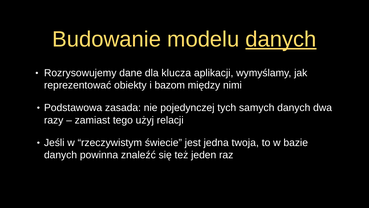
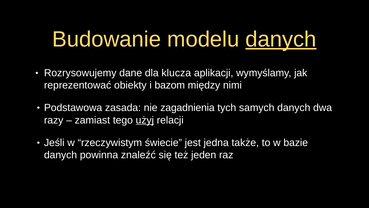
pojedynczej: pojedynczej -> zagadnienia
użyj underline: none -> present
twoja: twoja -> także
